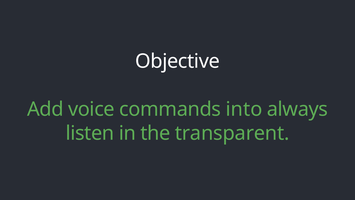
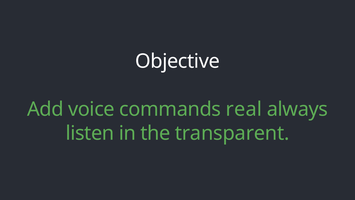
into: into -> real
